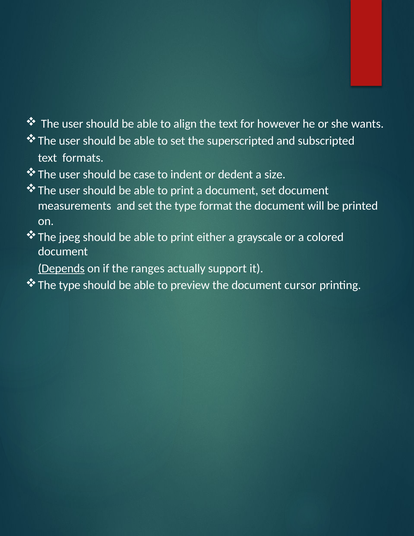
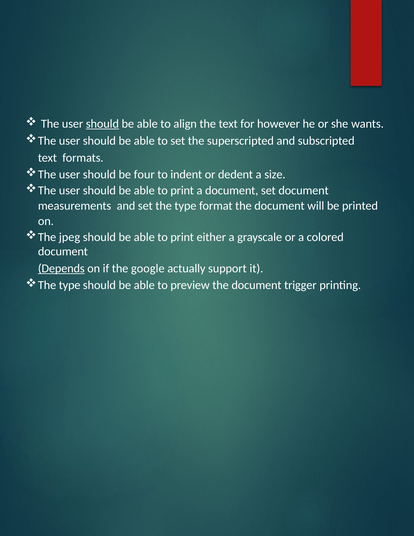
should at (102, 124) underline: none -> present
case: case -> four
ranges: ranges -> google
cursor: cursor -> trigger
